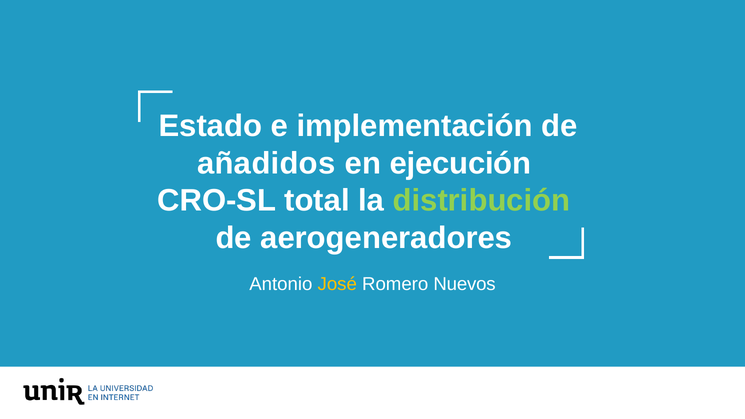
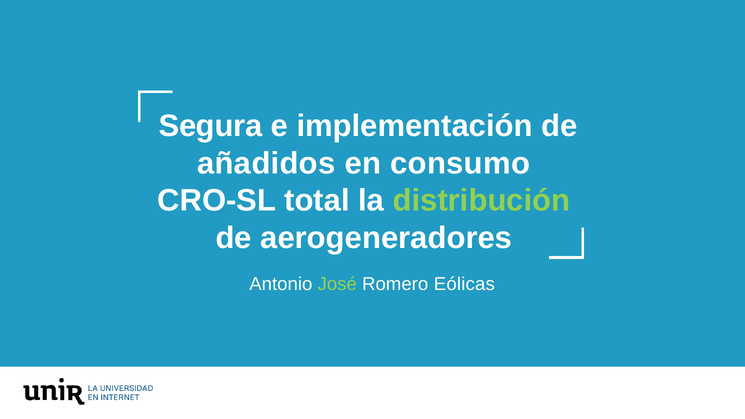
Estado: Estado -> Segura
ejecución: ejecución -> consumo
José colour: yellow -> light green
Nuevos: Nuevos -> Eólicas
